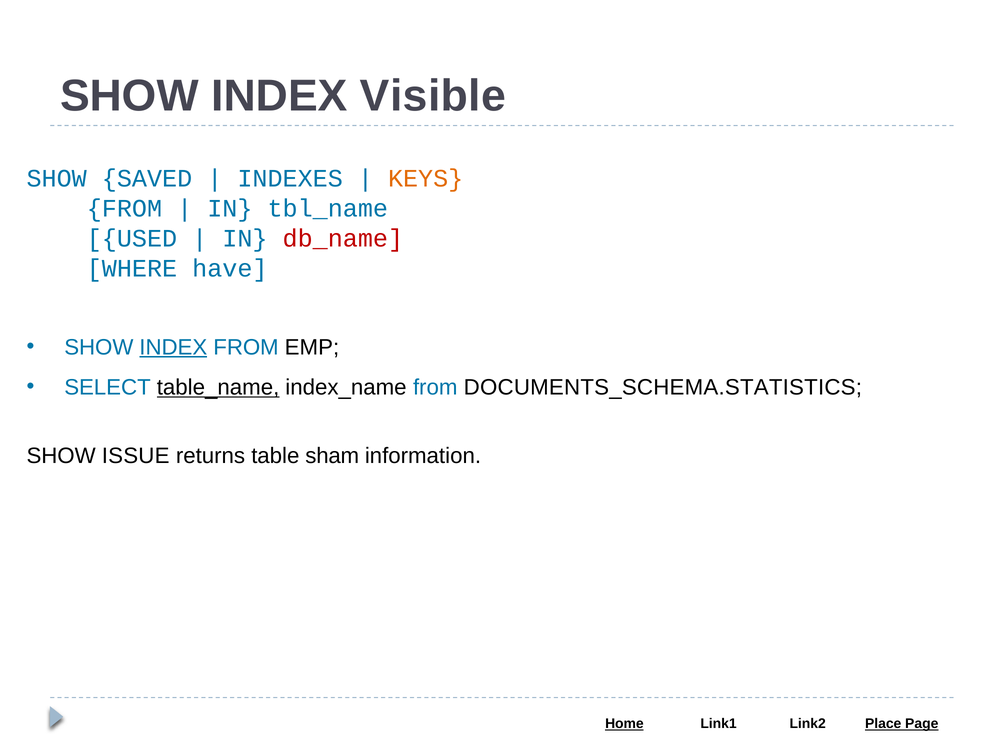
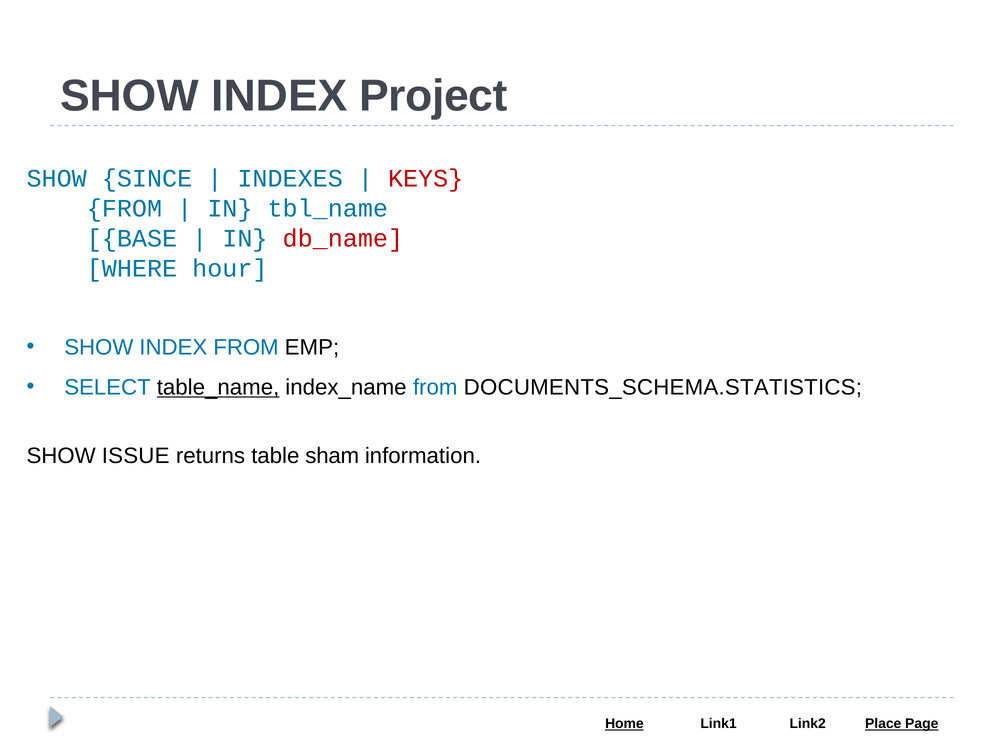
Visible: Visible -> Project
SAVED: SAVED -> SINCE
KEYS colour: orange -> red
USED: USED -> BASE
have: have -> hour
INDEX at (173, 347) underline: present -> none
